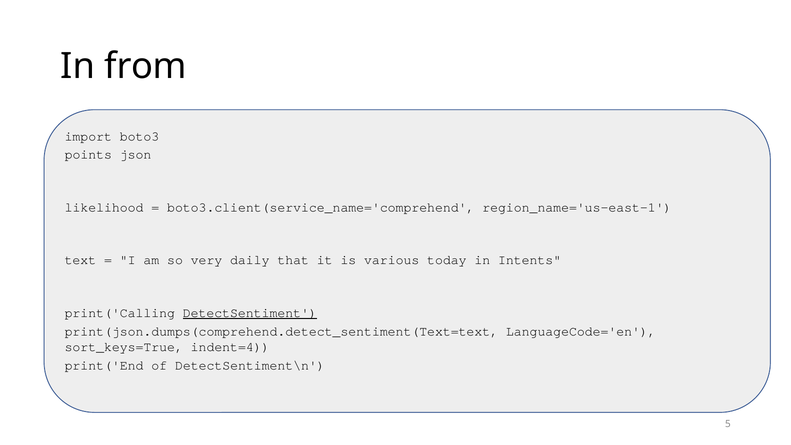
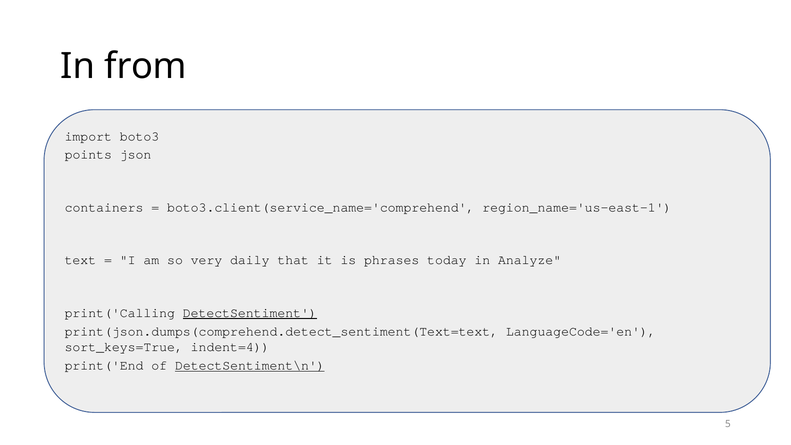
likelihood: likelihood -> containers
various: various -> phrases
Intents: Intents -> Analyze
DetectSentiment\n underline: none -> present
